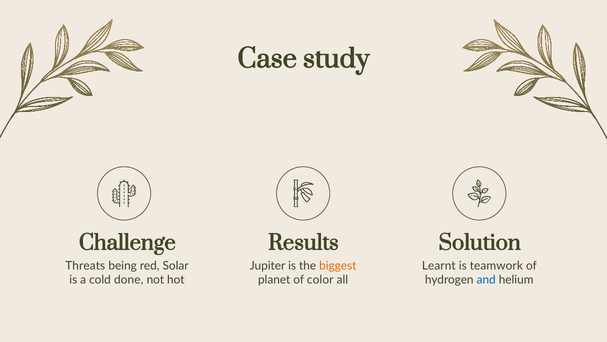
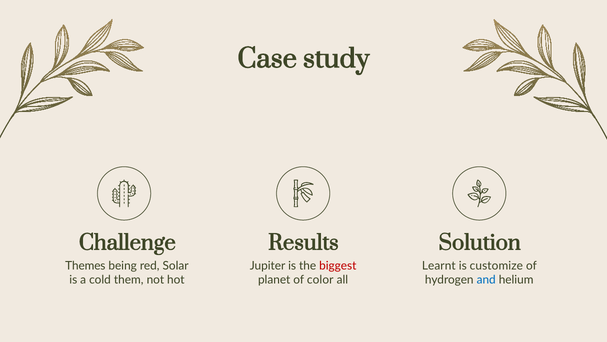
Threats: Threats -> Themes
biggest colour: orange -> red
teamwork: teamwork -> customize
done: done -> them
